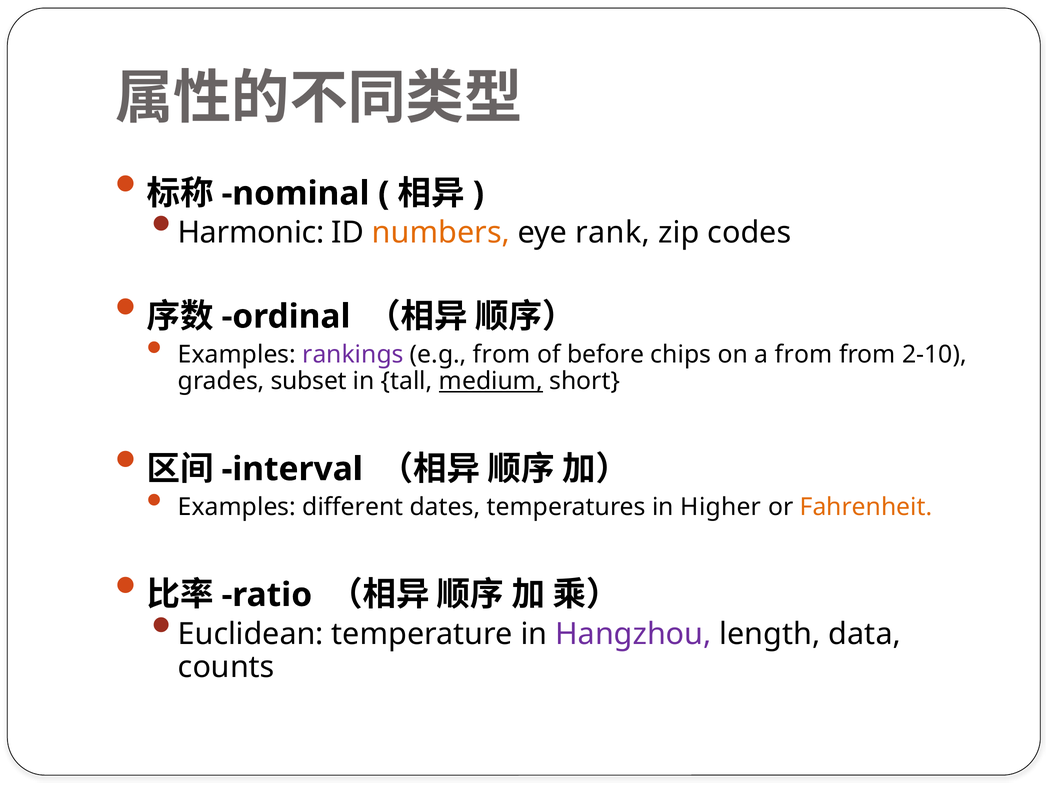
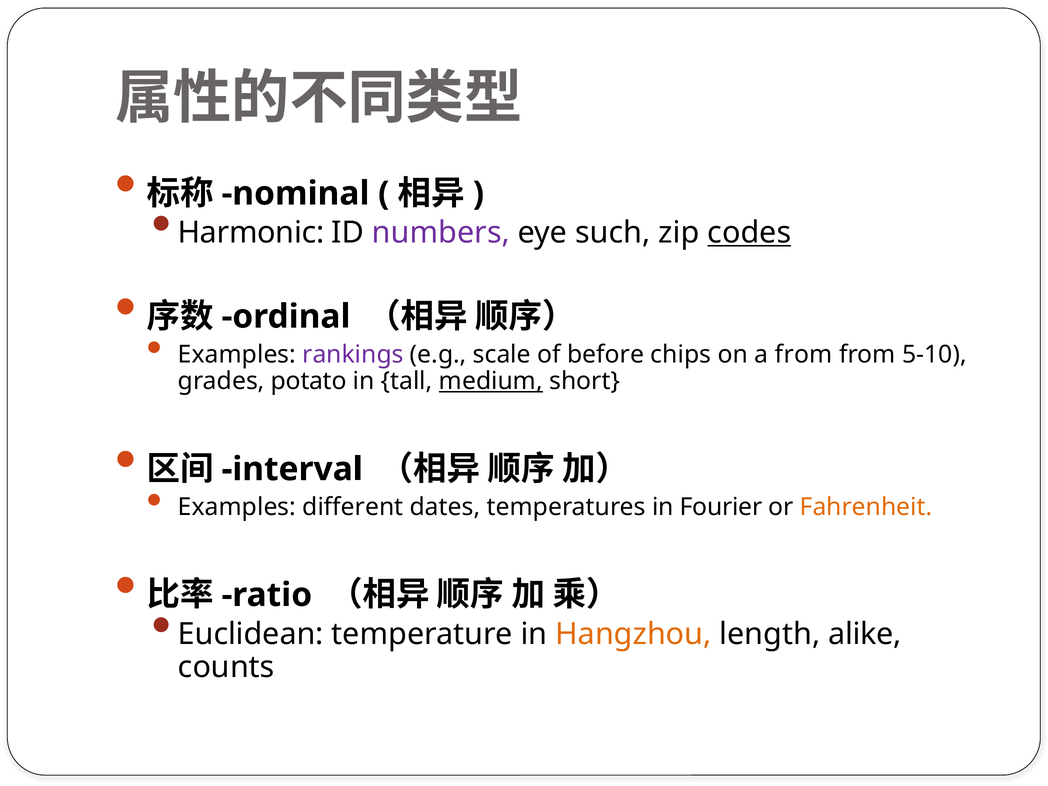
numbers colour: orange -> purple
rank: rank -> such
codes underline: none -> present
e.g from: from -> scale
2-10: 2-10 -> 5-10
subset: subset -> potato
Higher: Higher -> Fourier
Hangzhou colour: purple -> orange
data: data -> alike
